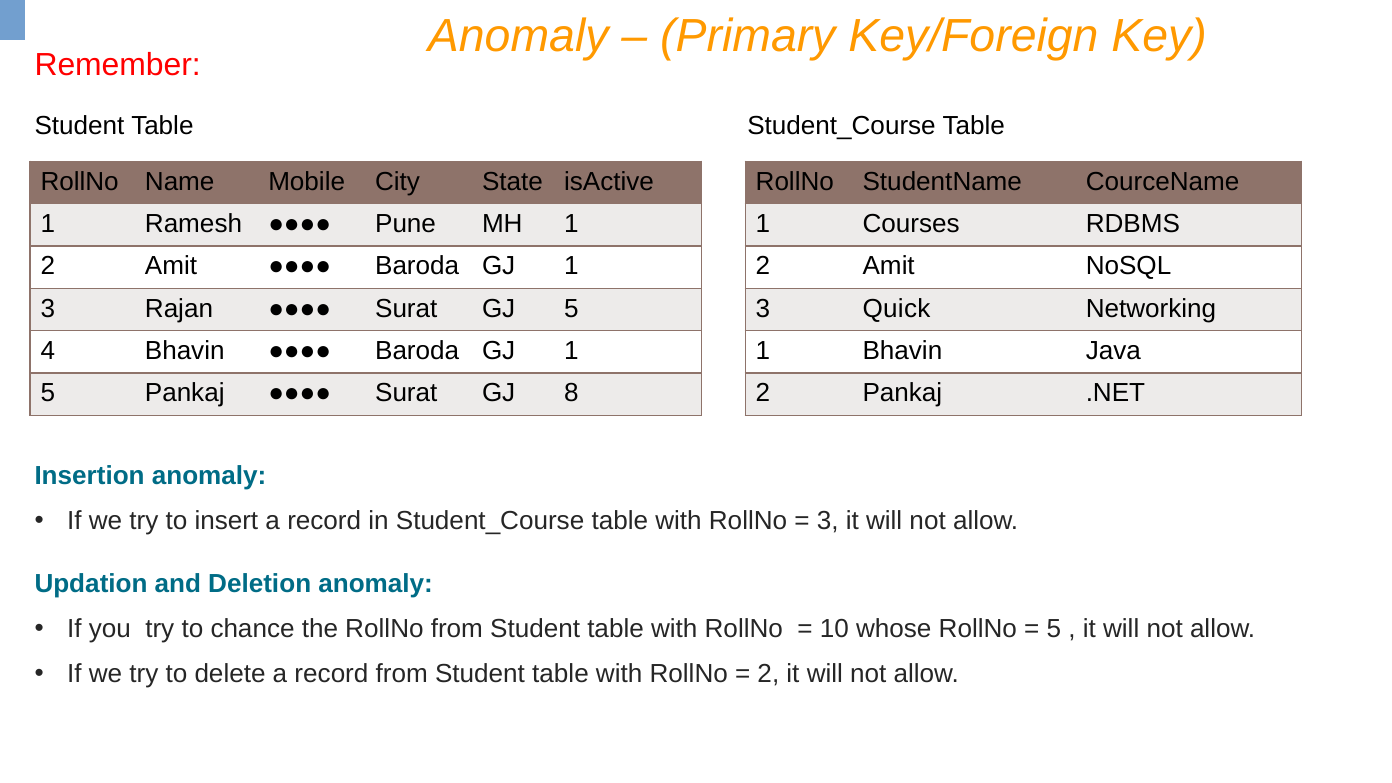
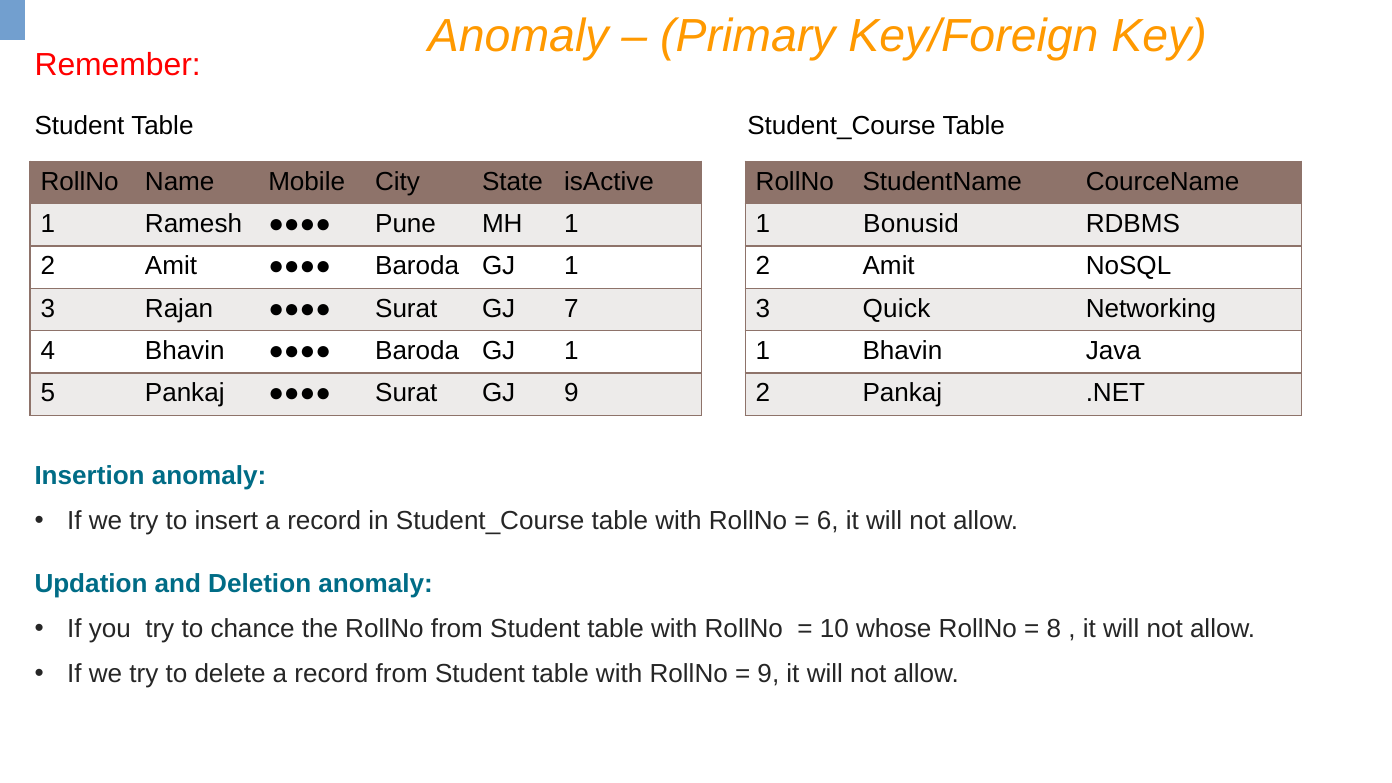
Courses: Courses -> Bonusid
GJ 5: 5 -> 7
GJ 8: 8 -> 9
3 at (828, 521): 3 -> 6
5 at (1054, 629): 5 -> 8
2 at (768, 674): 2 -> 9
